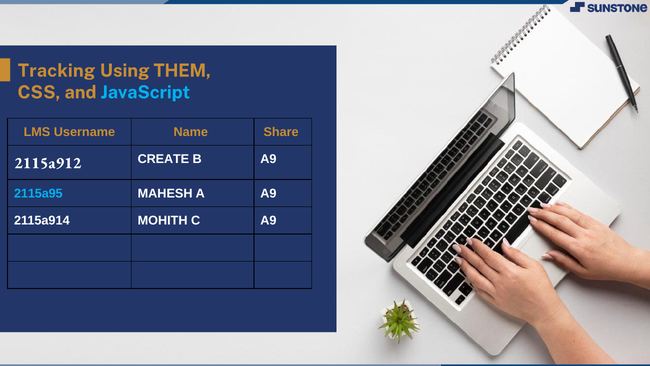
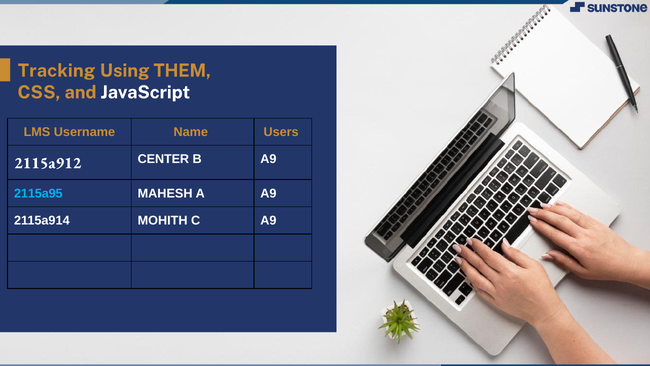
JavaScript colour: light blue -> white
Share: Share -> Users
CREATE: CREATE -> CENTER
